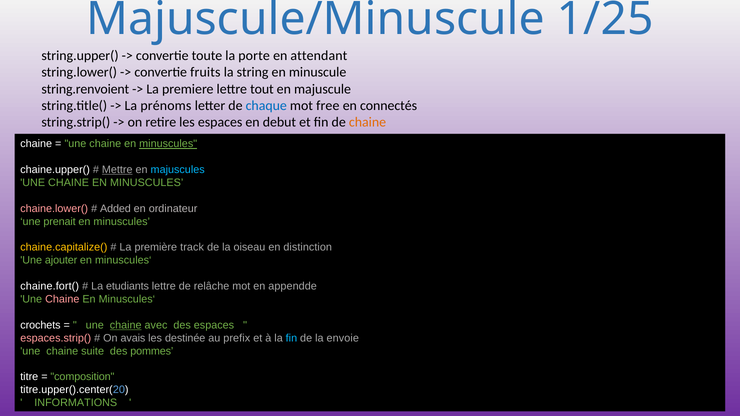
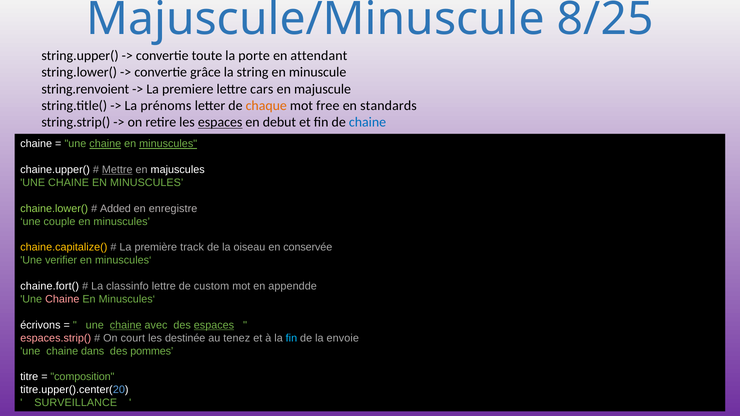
1/25: 1/25 -> 8/25
fruits: fruits -> grâce
tout: tout -> cars
chaque colour: blue -> orange
connectés: connectés -> standards
espaces at (220, 122) underline: none -> present
chaine at (368, 122) colour: orange -> blue
chaine at (105, 144) underline: none -> present
majuscules colour: light blue -> white
chaine.lower( colour: pink -> light green
ordinateur: ordinateur -> enregistre
prenait: prenait -> couple
distinction: distinction -> conservée
ajouter: ajouter -> verifier
etudiants: etudiants -> classinfo
relâche: relâche -> custom
crochets: crochets -> écrivons
espaces at (214, 325) underline: none -> present
avais: avais -> court
prefix: prefix -> tenez
suite: suite -> dans
INFORMATIONS: INFORMATIONS -> SURVEILLANCE
